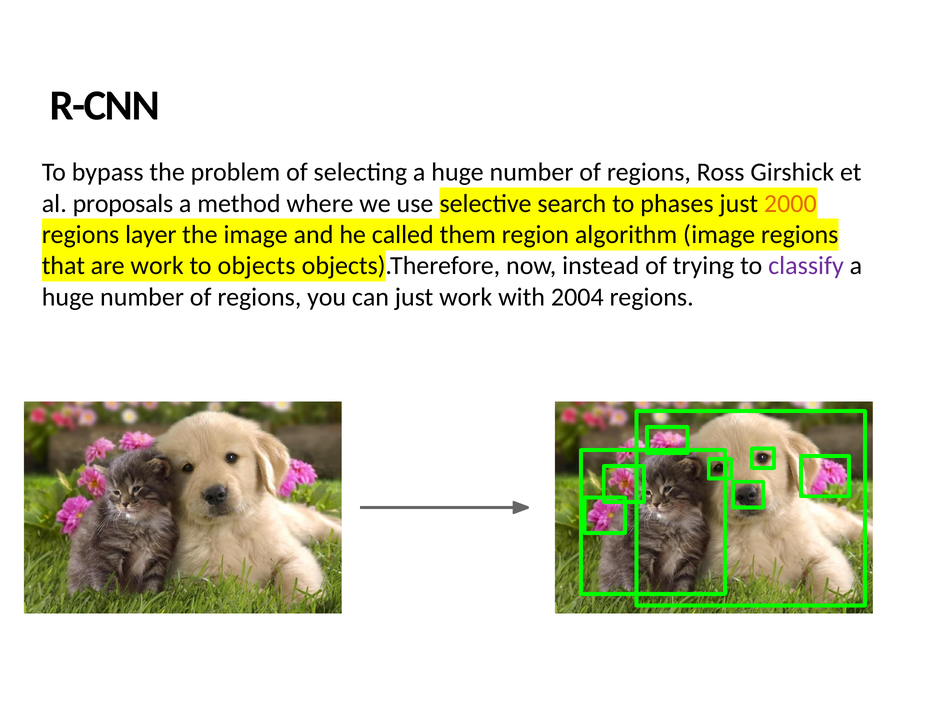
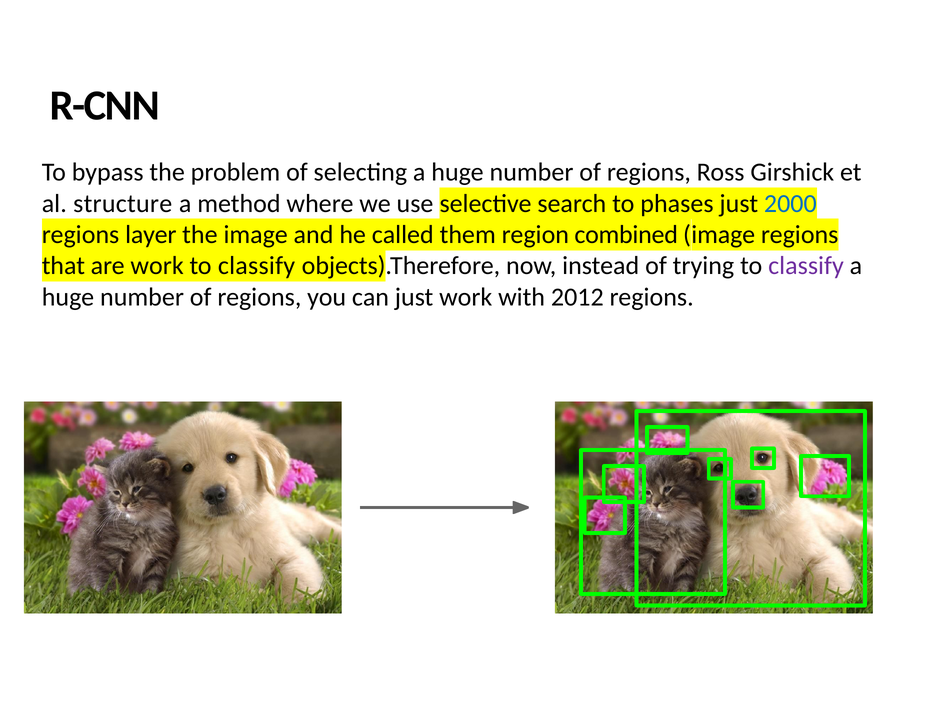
proposals: proposals -> structure
2000 colour: orange -> blue
algorithm: algorithm -> combined
objects at (257, 266): objects -> classify
2004: 2004 -> 2012
